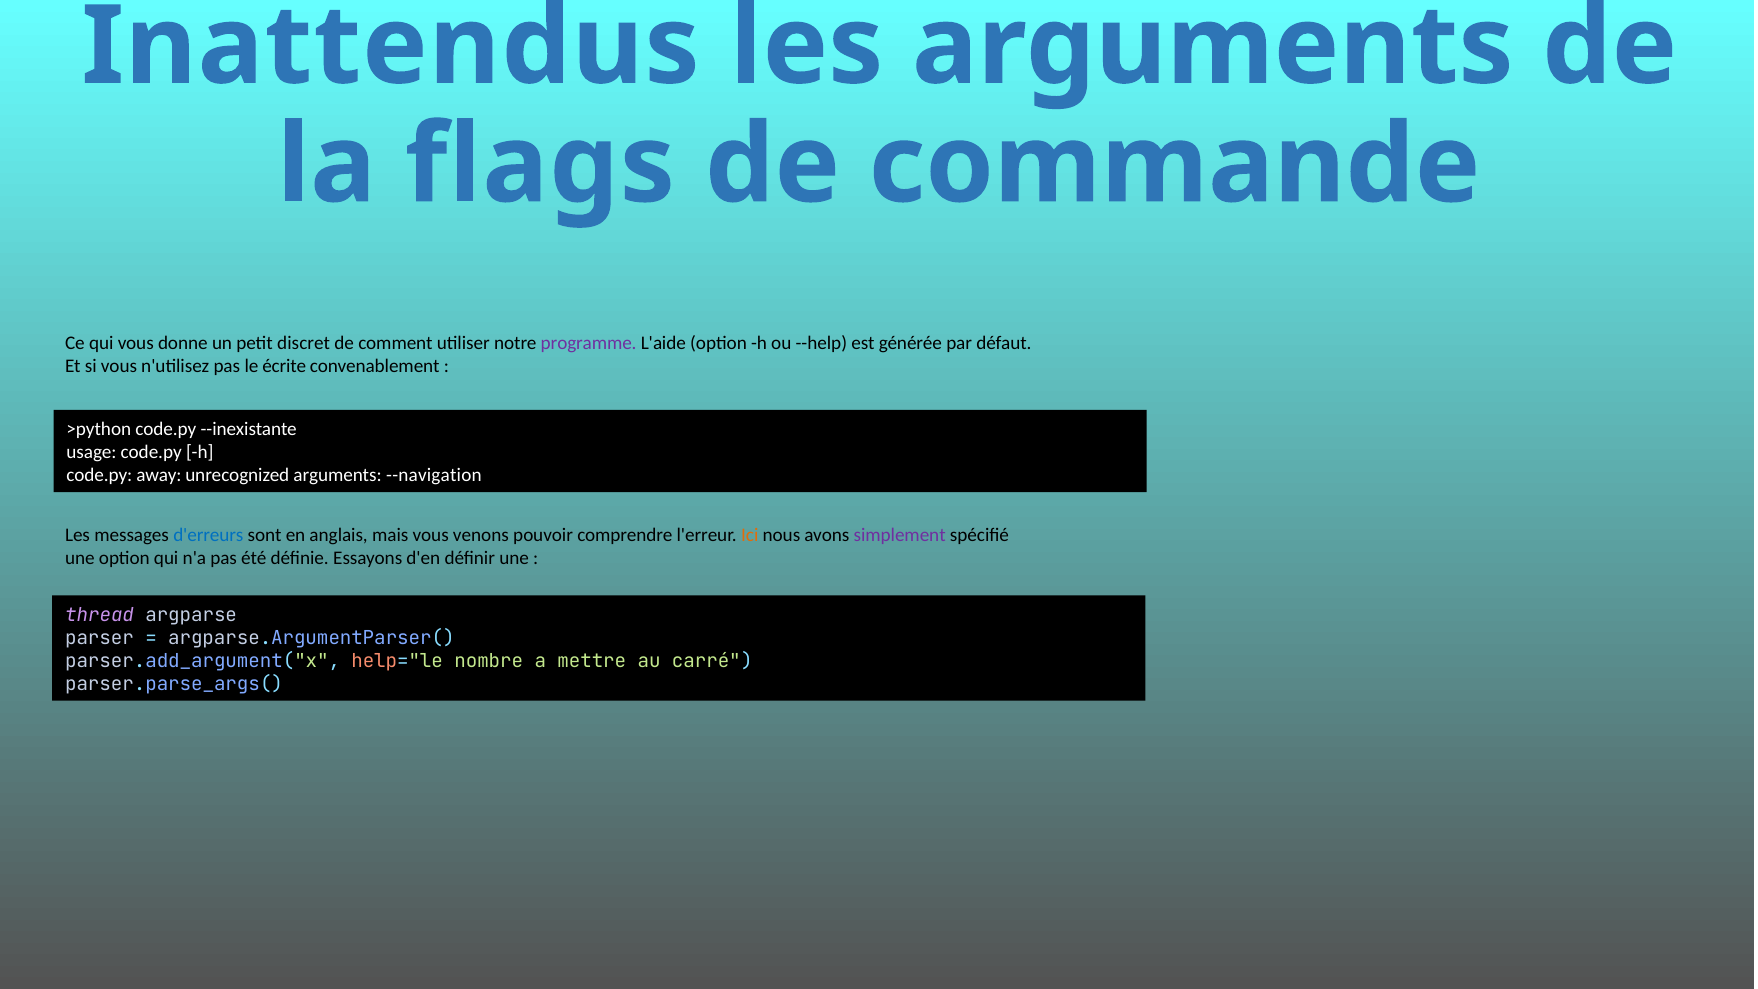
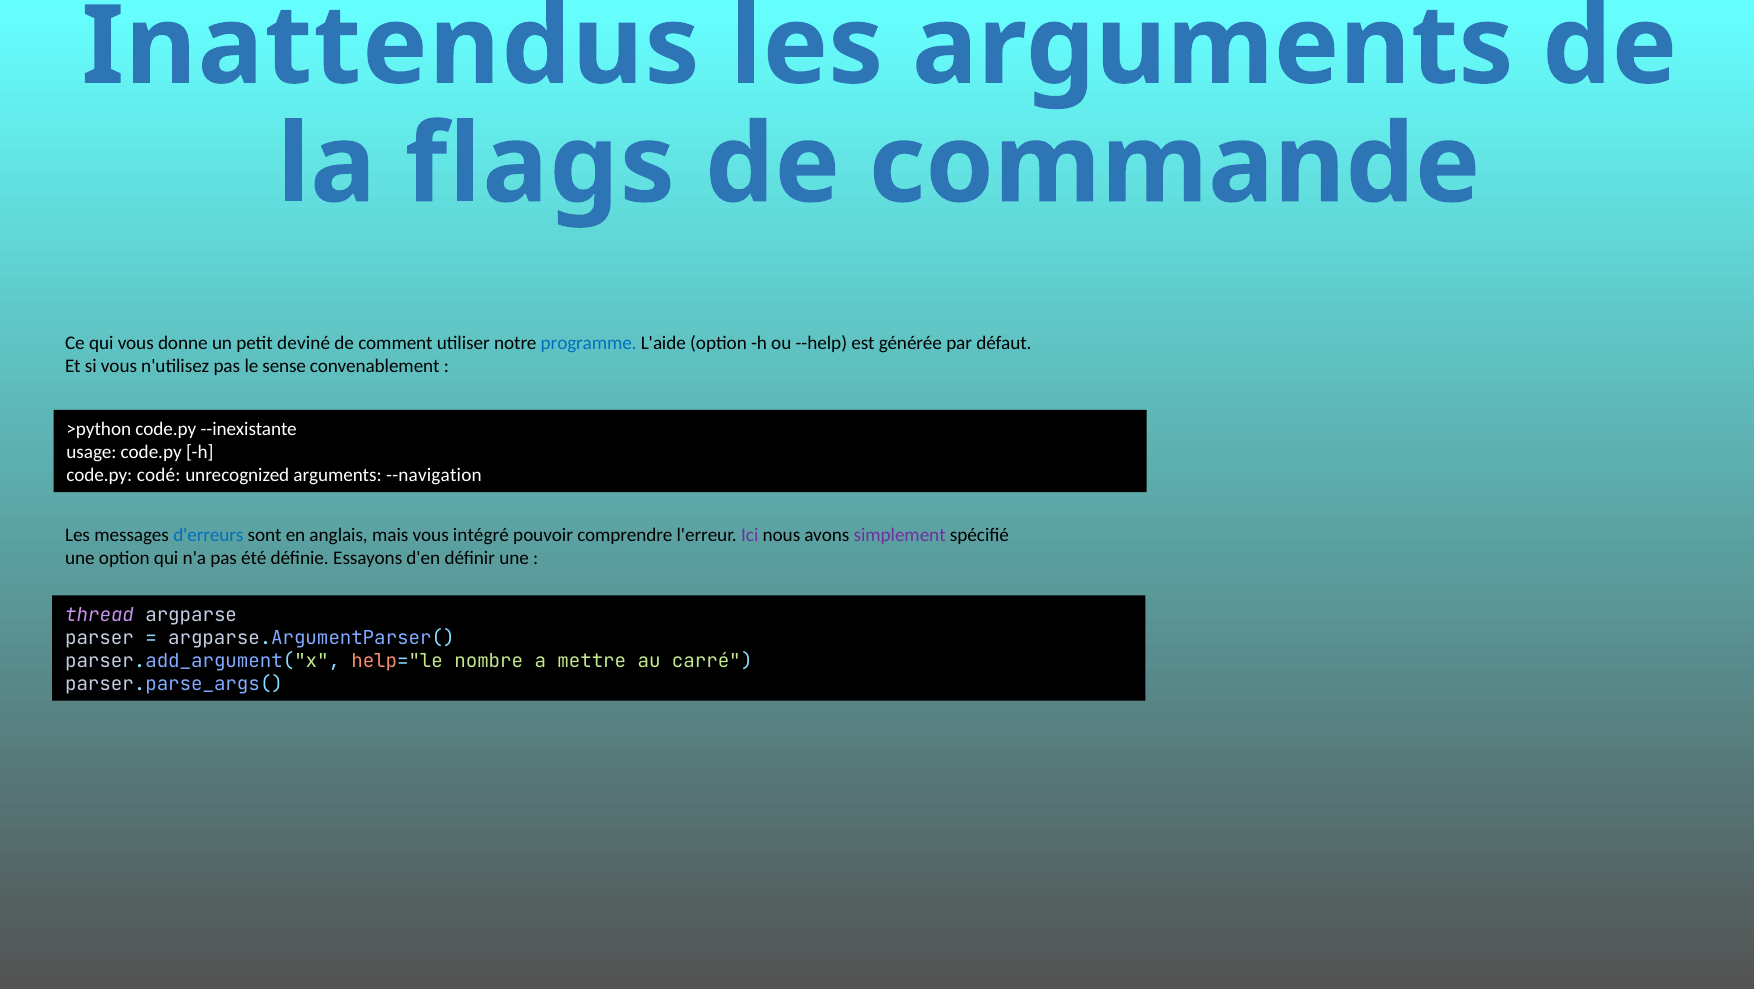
discret: discret -> deviné
programme colour: purple -> blue
écrite: écrite -> sense
away: away -> codé
venons: venons -> intégré
Ici colour: orange -> purple
